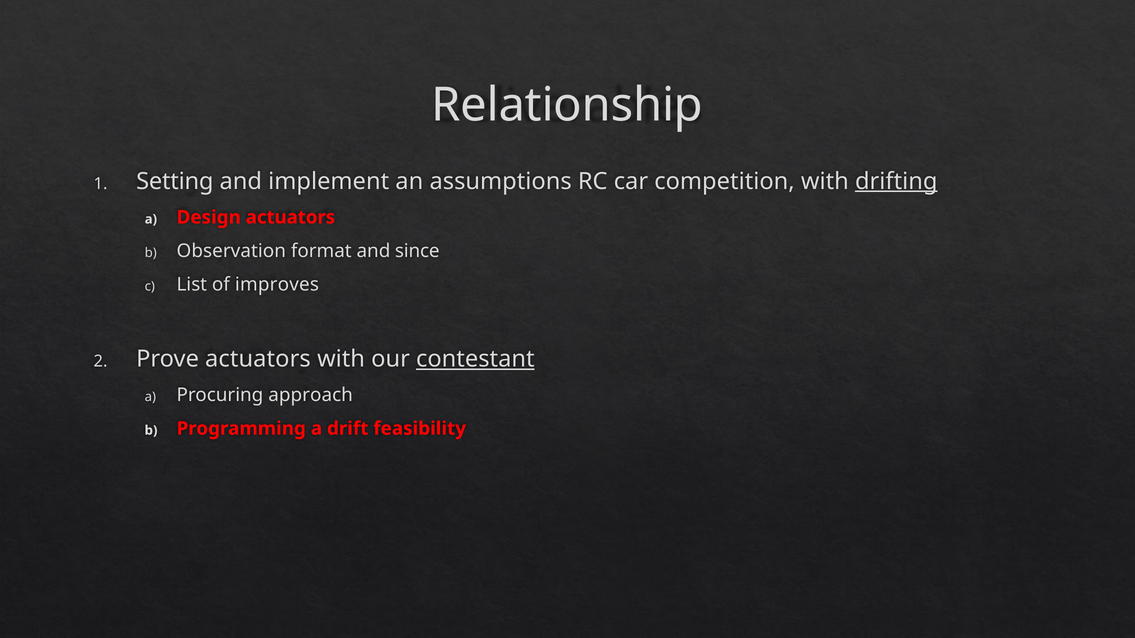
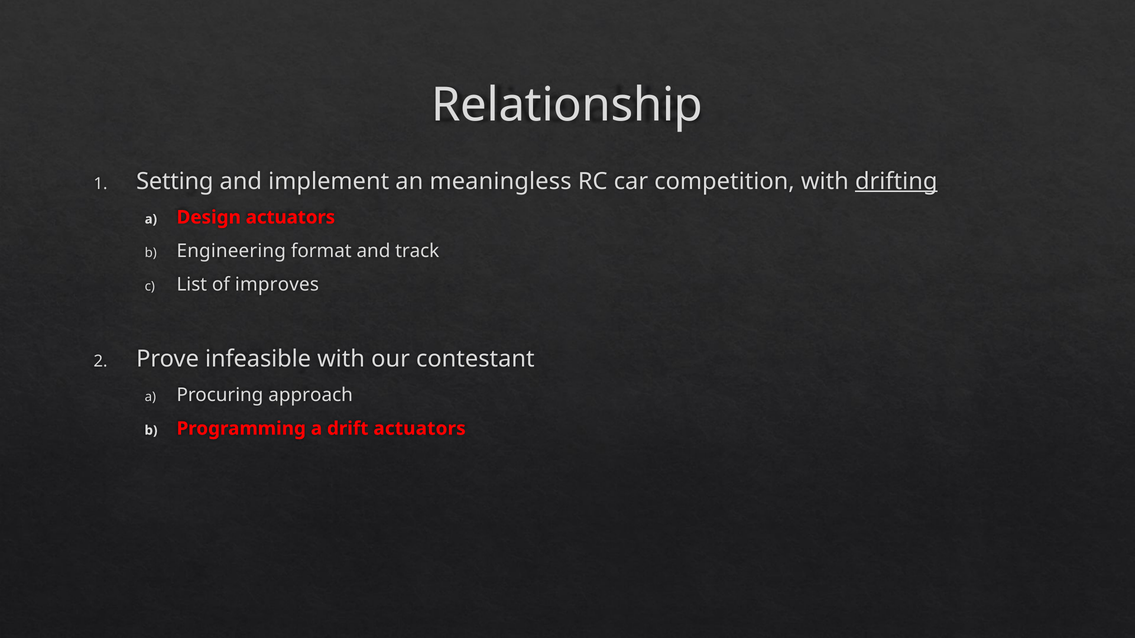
assumptions: assumptions -> meaningless
Observation: Observation -> Engineering
since: since -> track
Prove actuators: actuators -> infeasible
contestant underline: present -> none
drift feasibility: feasibility -> actuators
